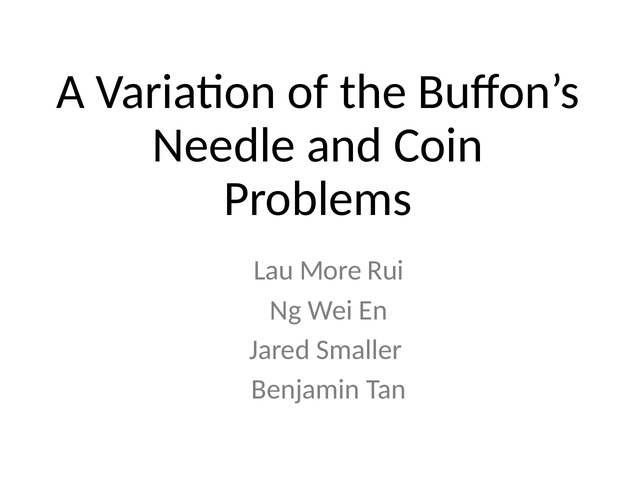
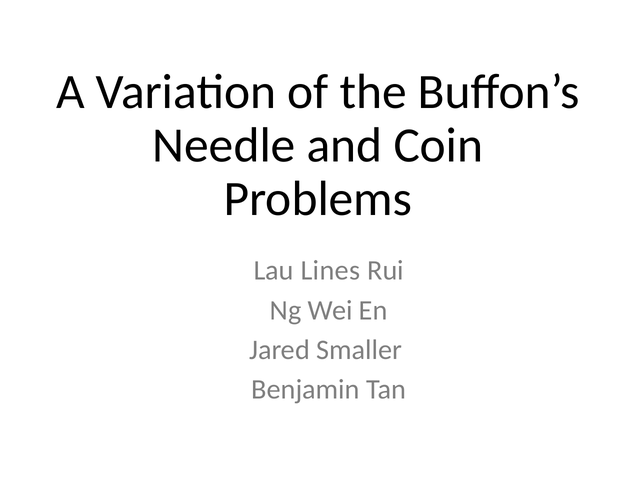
More: More -> Lines
